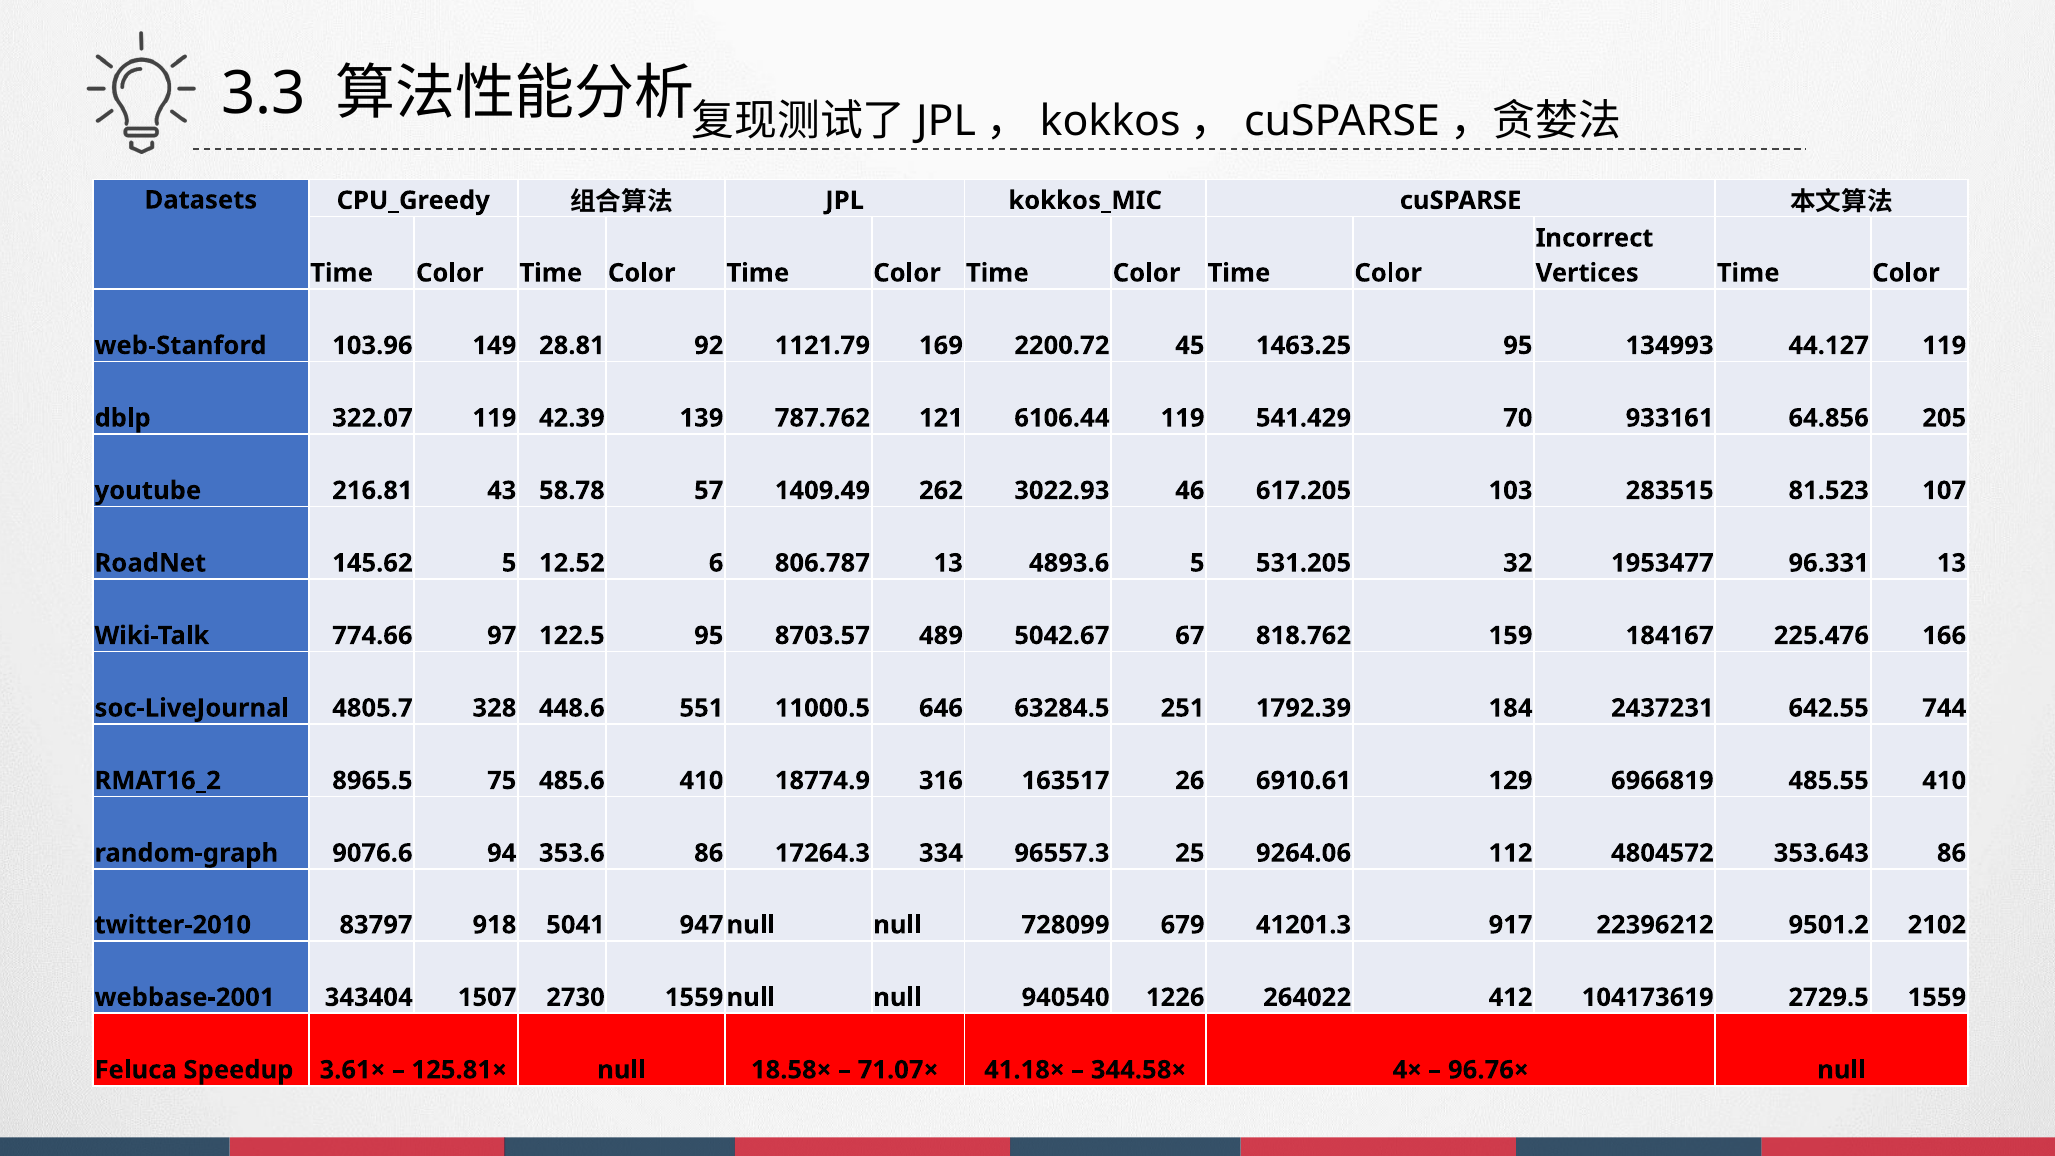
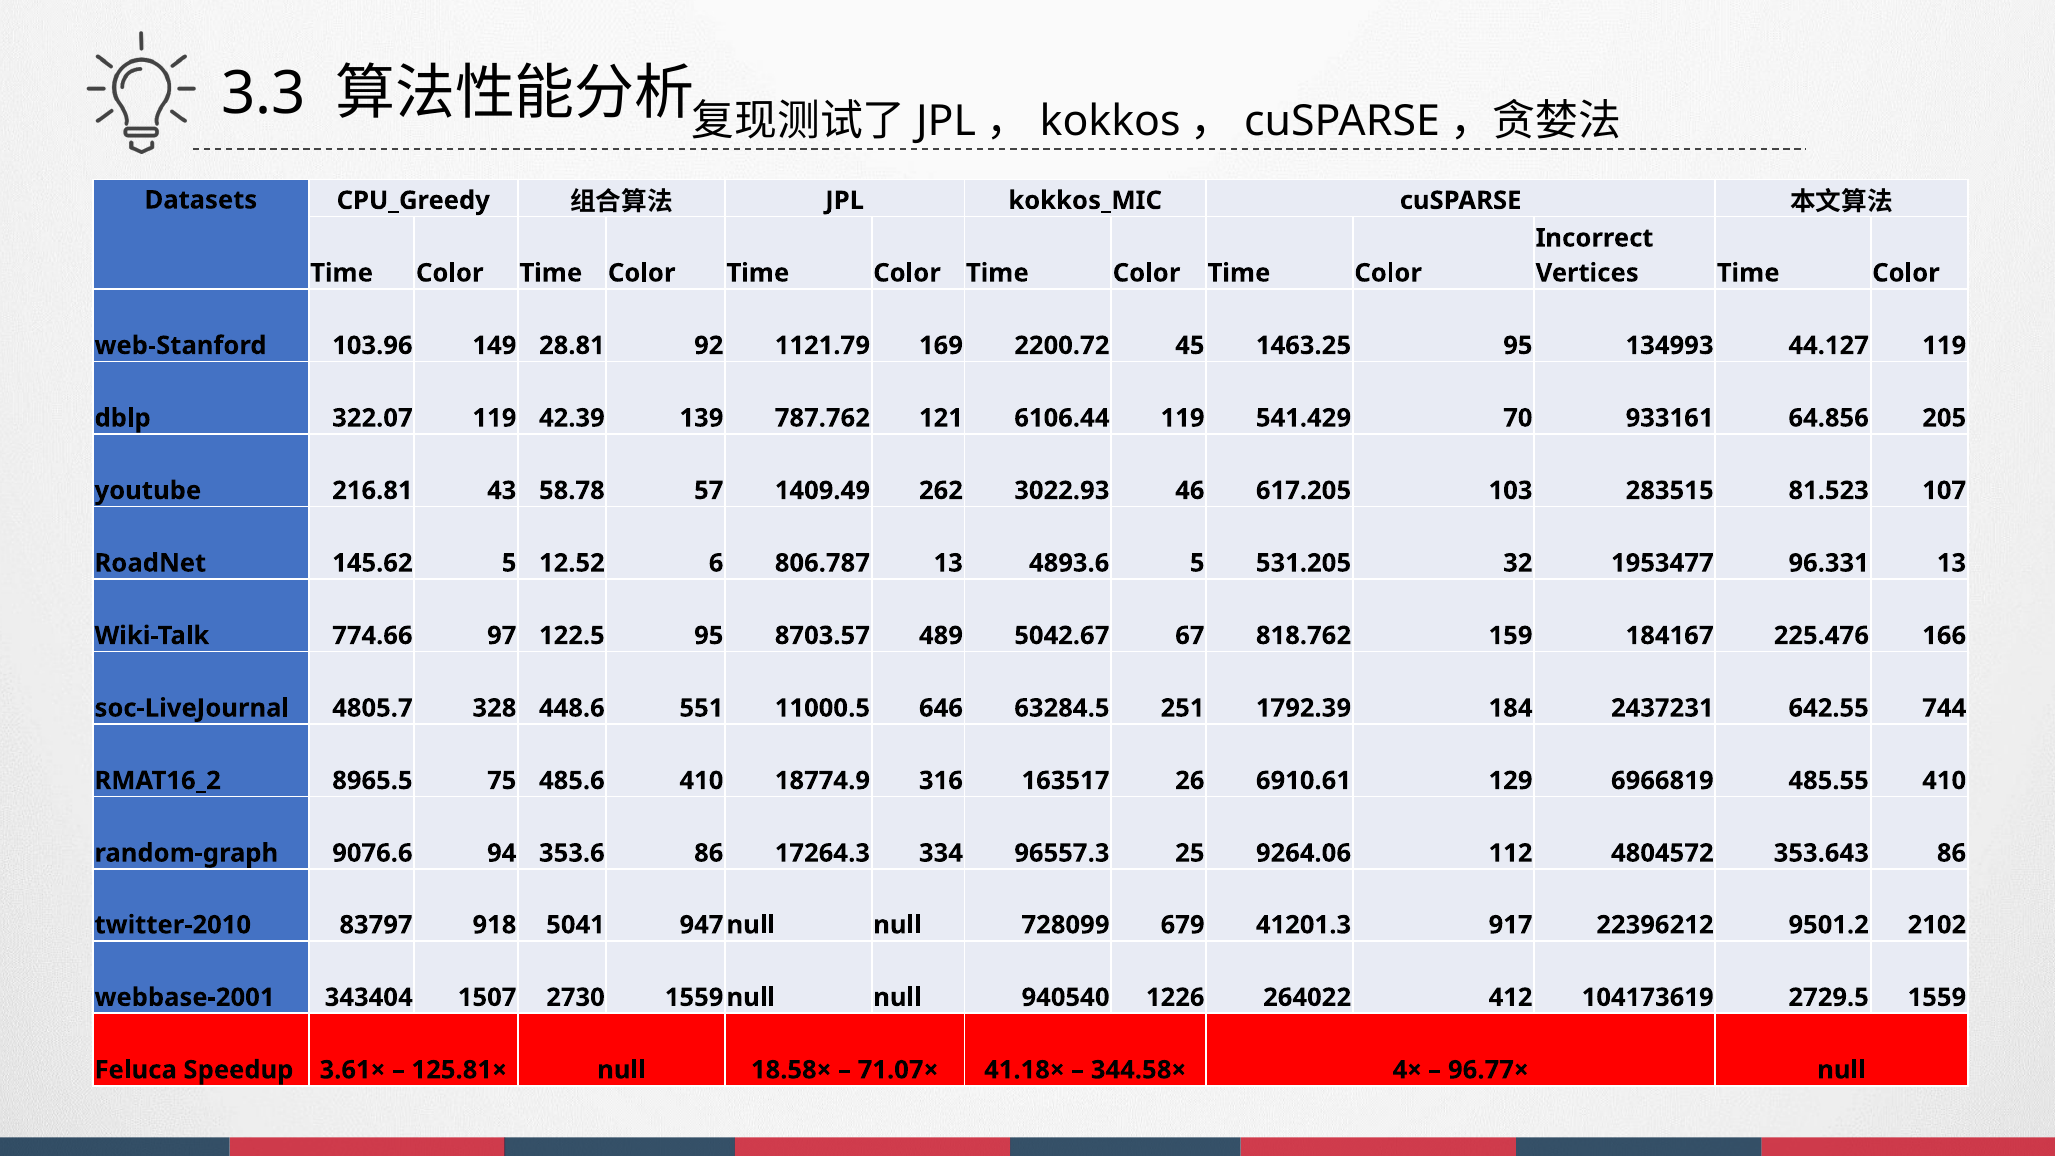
96.76×: 96.76× -> 96.77×
